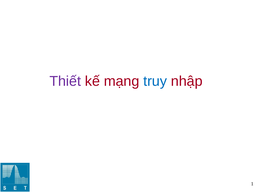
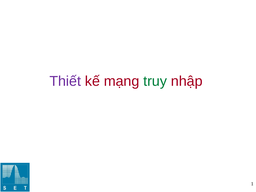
truy colour: blue -> green
